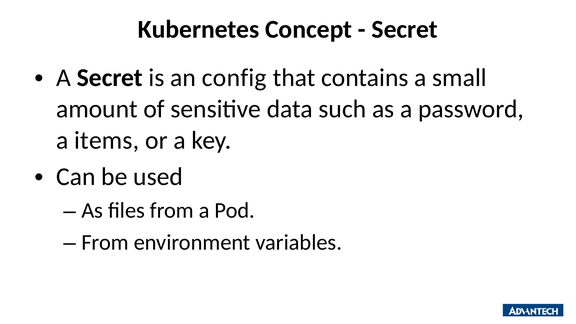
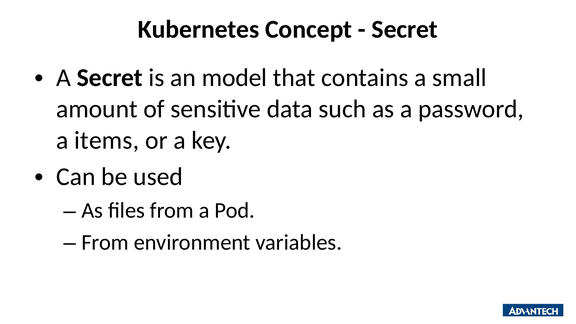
config: config -> model
